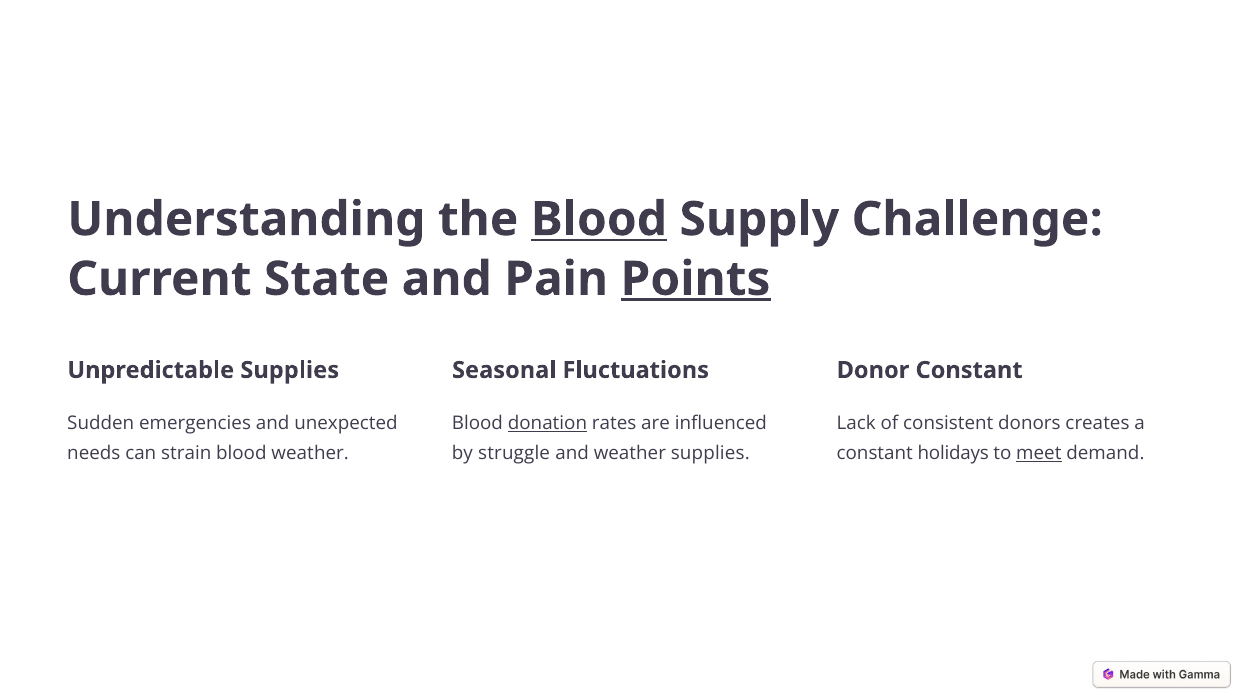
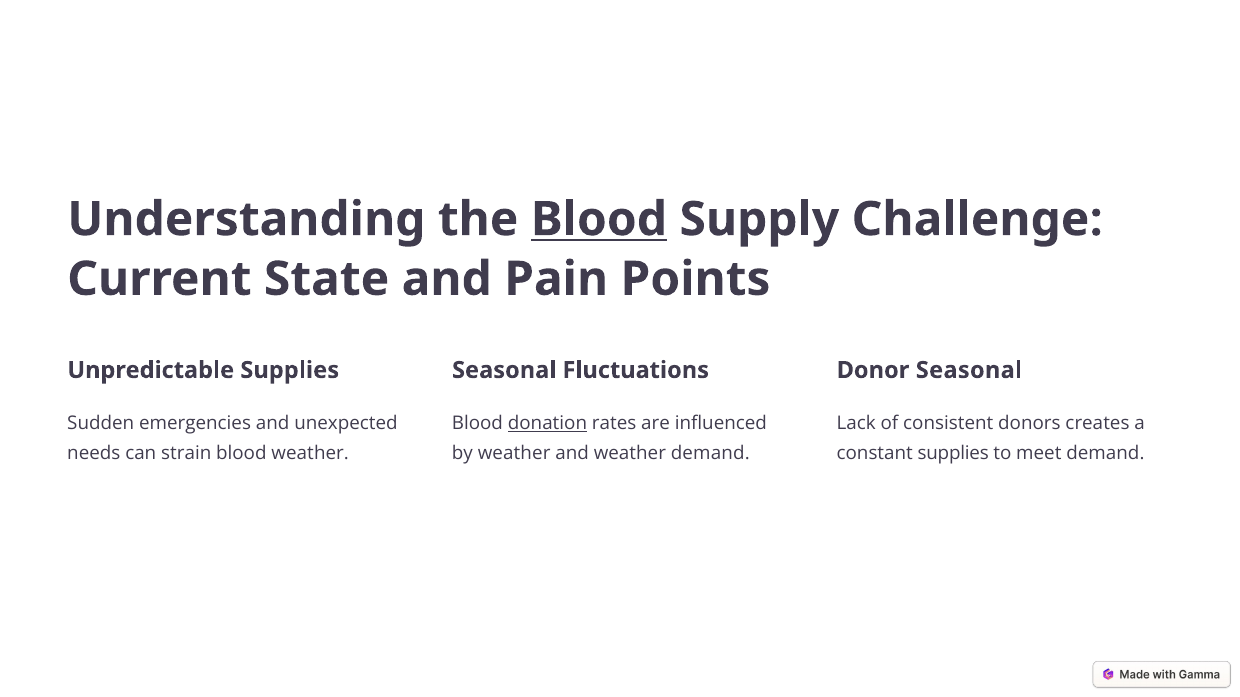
Points underline: present -> none
Donor Constant: Constant -> Seasonal
by struggle: struggle -> weather
weather supplies: supplies -> demand
constant holidays: holidays -> supplies
meet underline: present -> none
